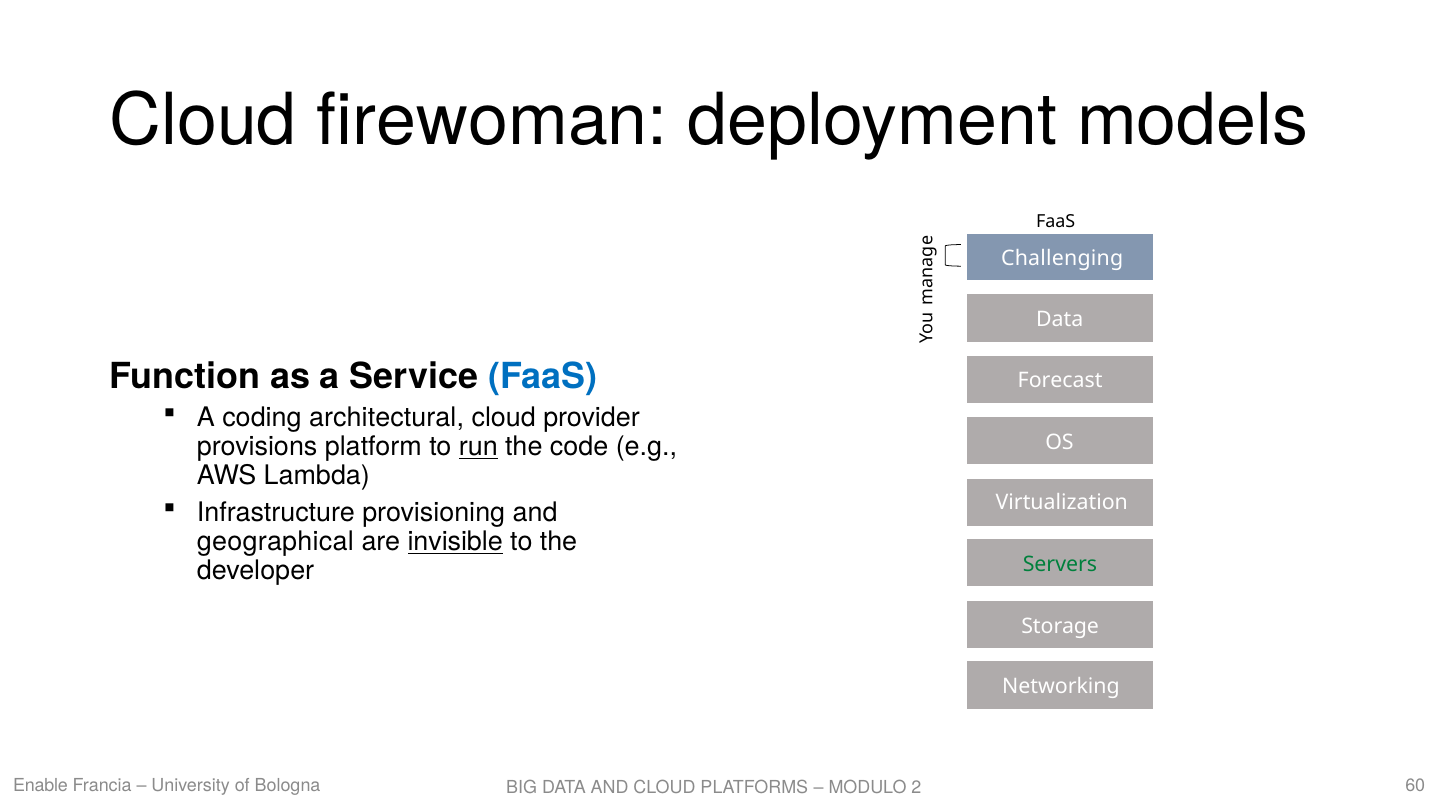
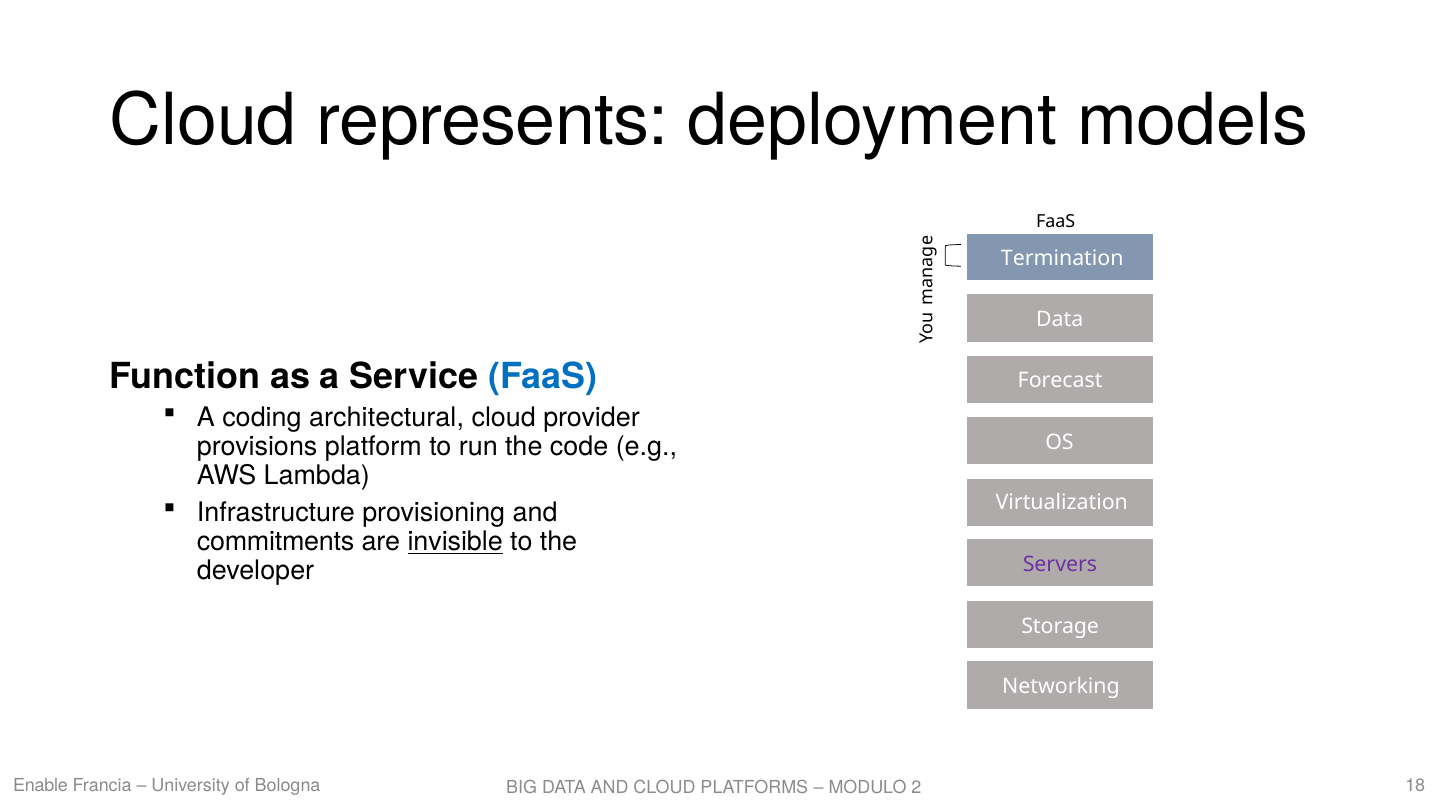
firewoman: firewoman -> represents
Challenging: Challenging -> Termination
run underline: present -> none
geographical: geographical -> commitments
Servers colour: green -> purple
60: 60 -> 18
